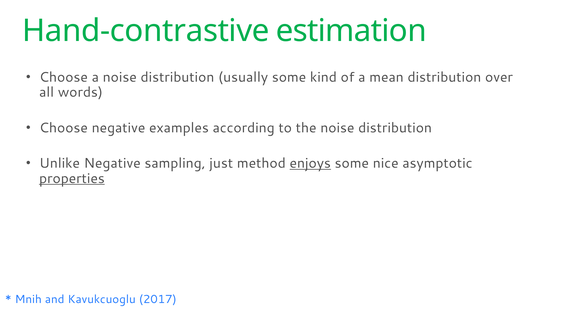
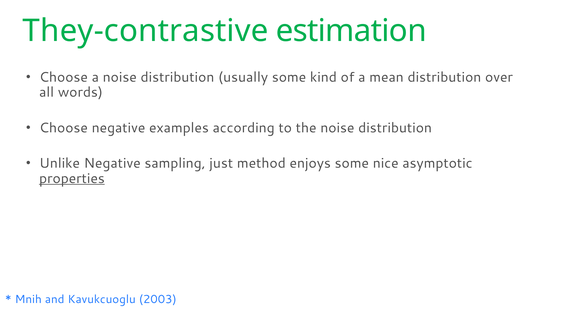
Hand-contrastive: Hand-contrastive -> They-contrastive
enjoys underline: present -> none
2017: 2017 -> 2003
